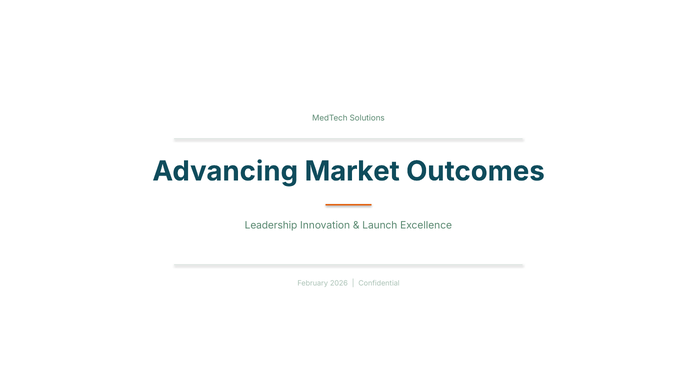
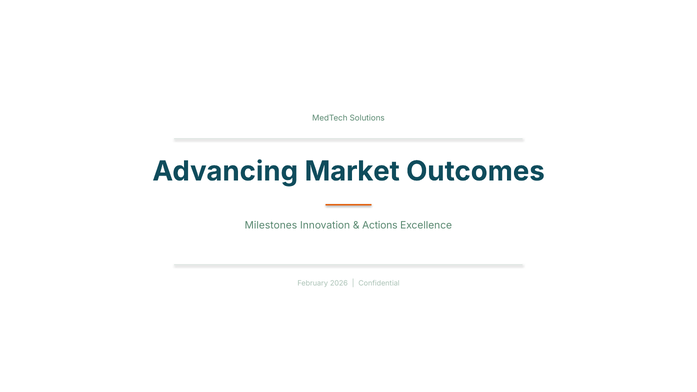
Leadership: Leadership -> Milestones
Launch: Launch -> Actions
